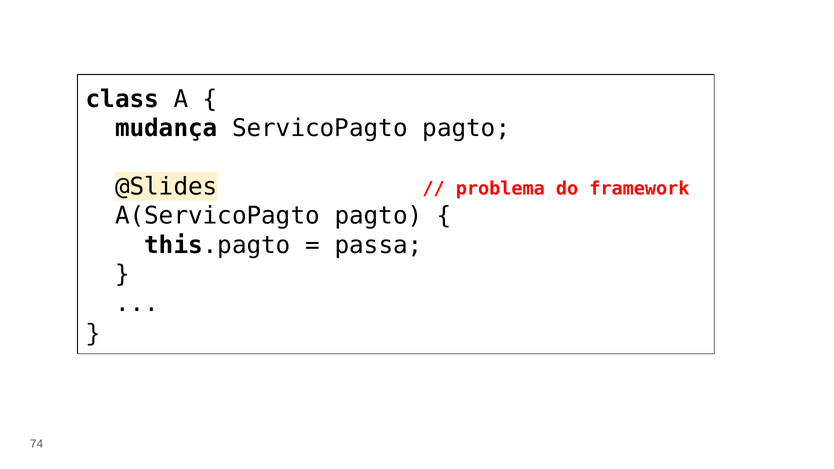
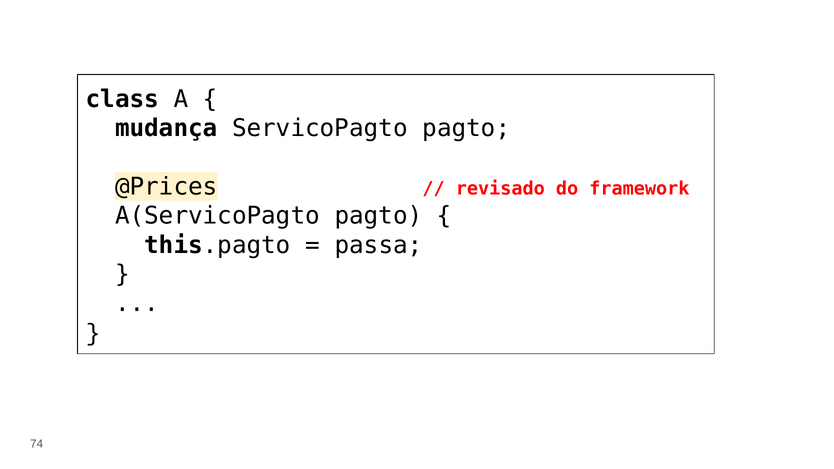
@Slides: @Slides -> @Prices
problema: problema -> revisado
